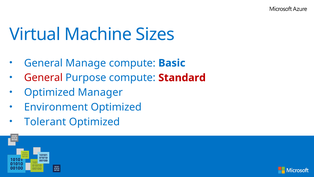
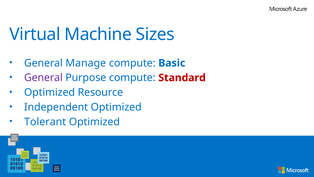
General at (43, 78) colour: red -> purple
Manager: Manager -> Resource
Environment: Environment -> Independent
